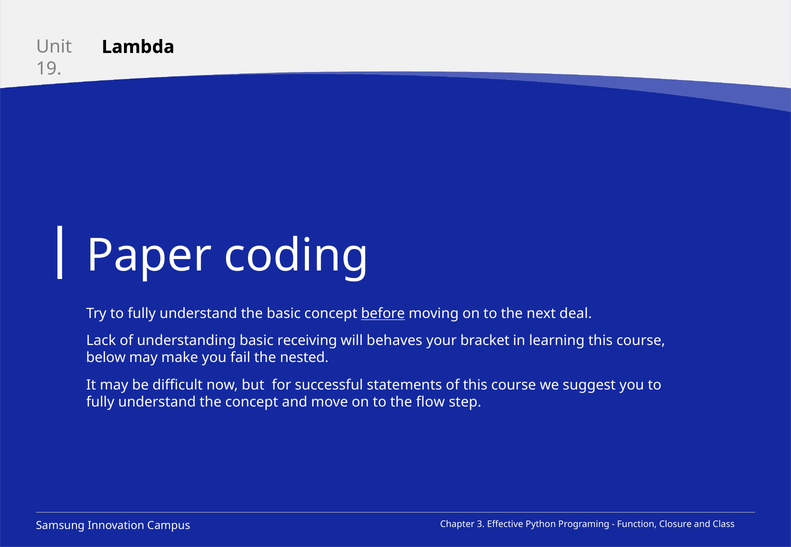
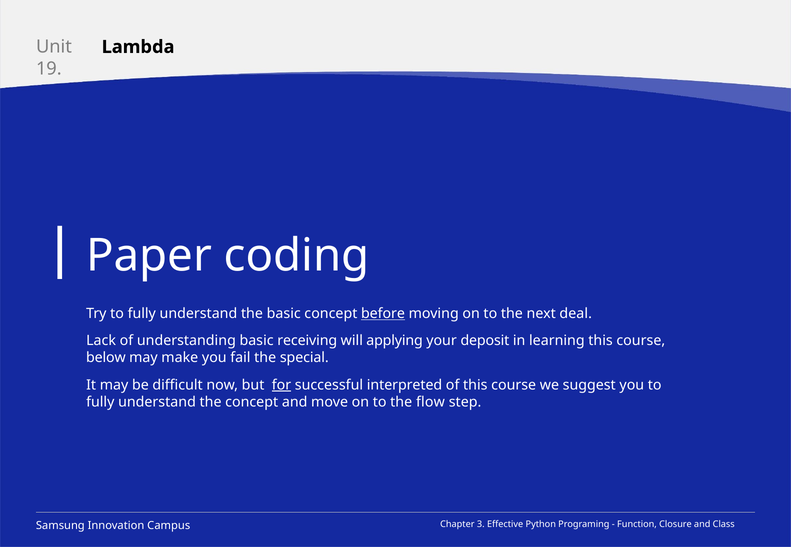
behaves: behaves -> applying
bracket: bracket -> deposit
nested: nested -> special
for underline: none -> present
statements: statements -> interpreted
